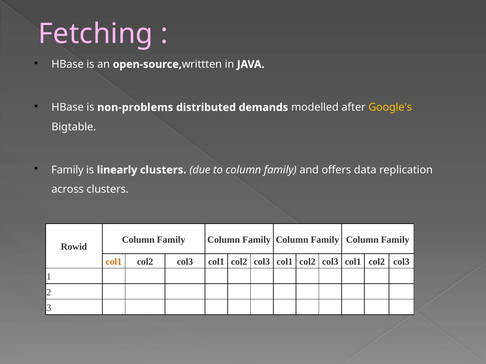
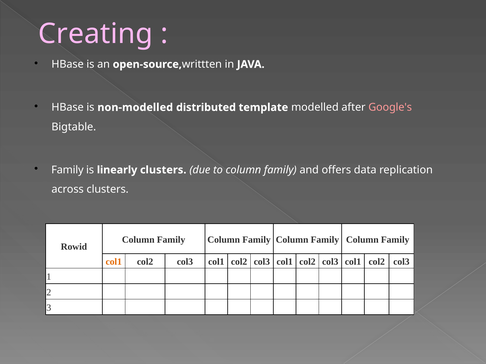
Fetching: Fetching -> Creating
non-problems: non-problems -> non-modelled
demands: demands -> template
Google's colour: yellow -> pink
